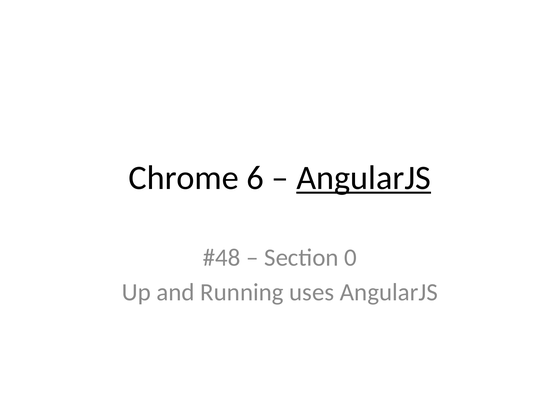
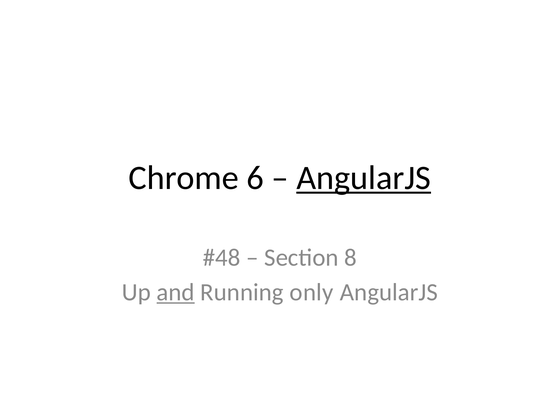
0: 0 -> 8
and underline: none -> present
uses: uses -> only
